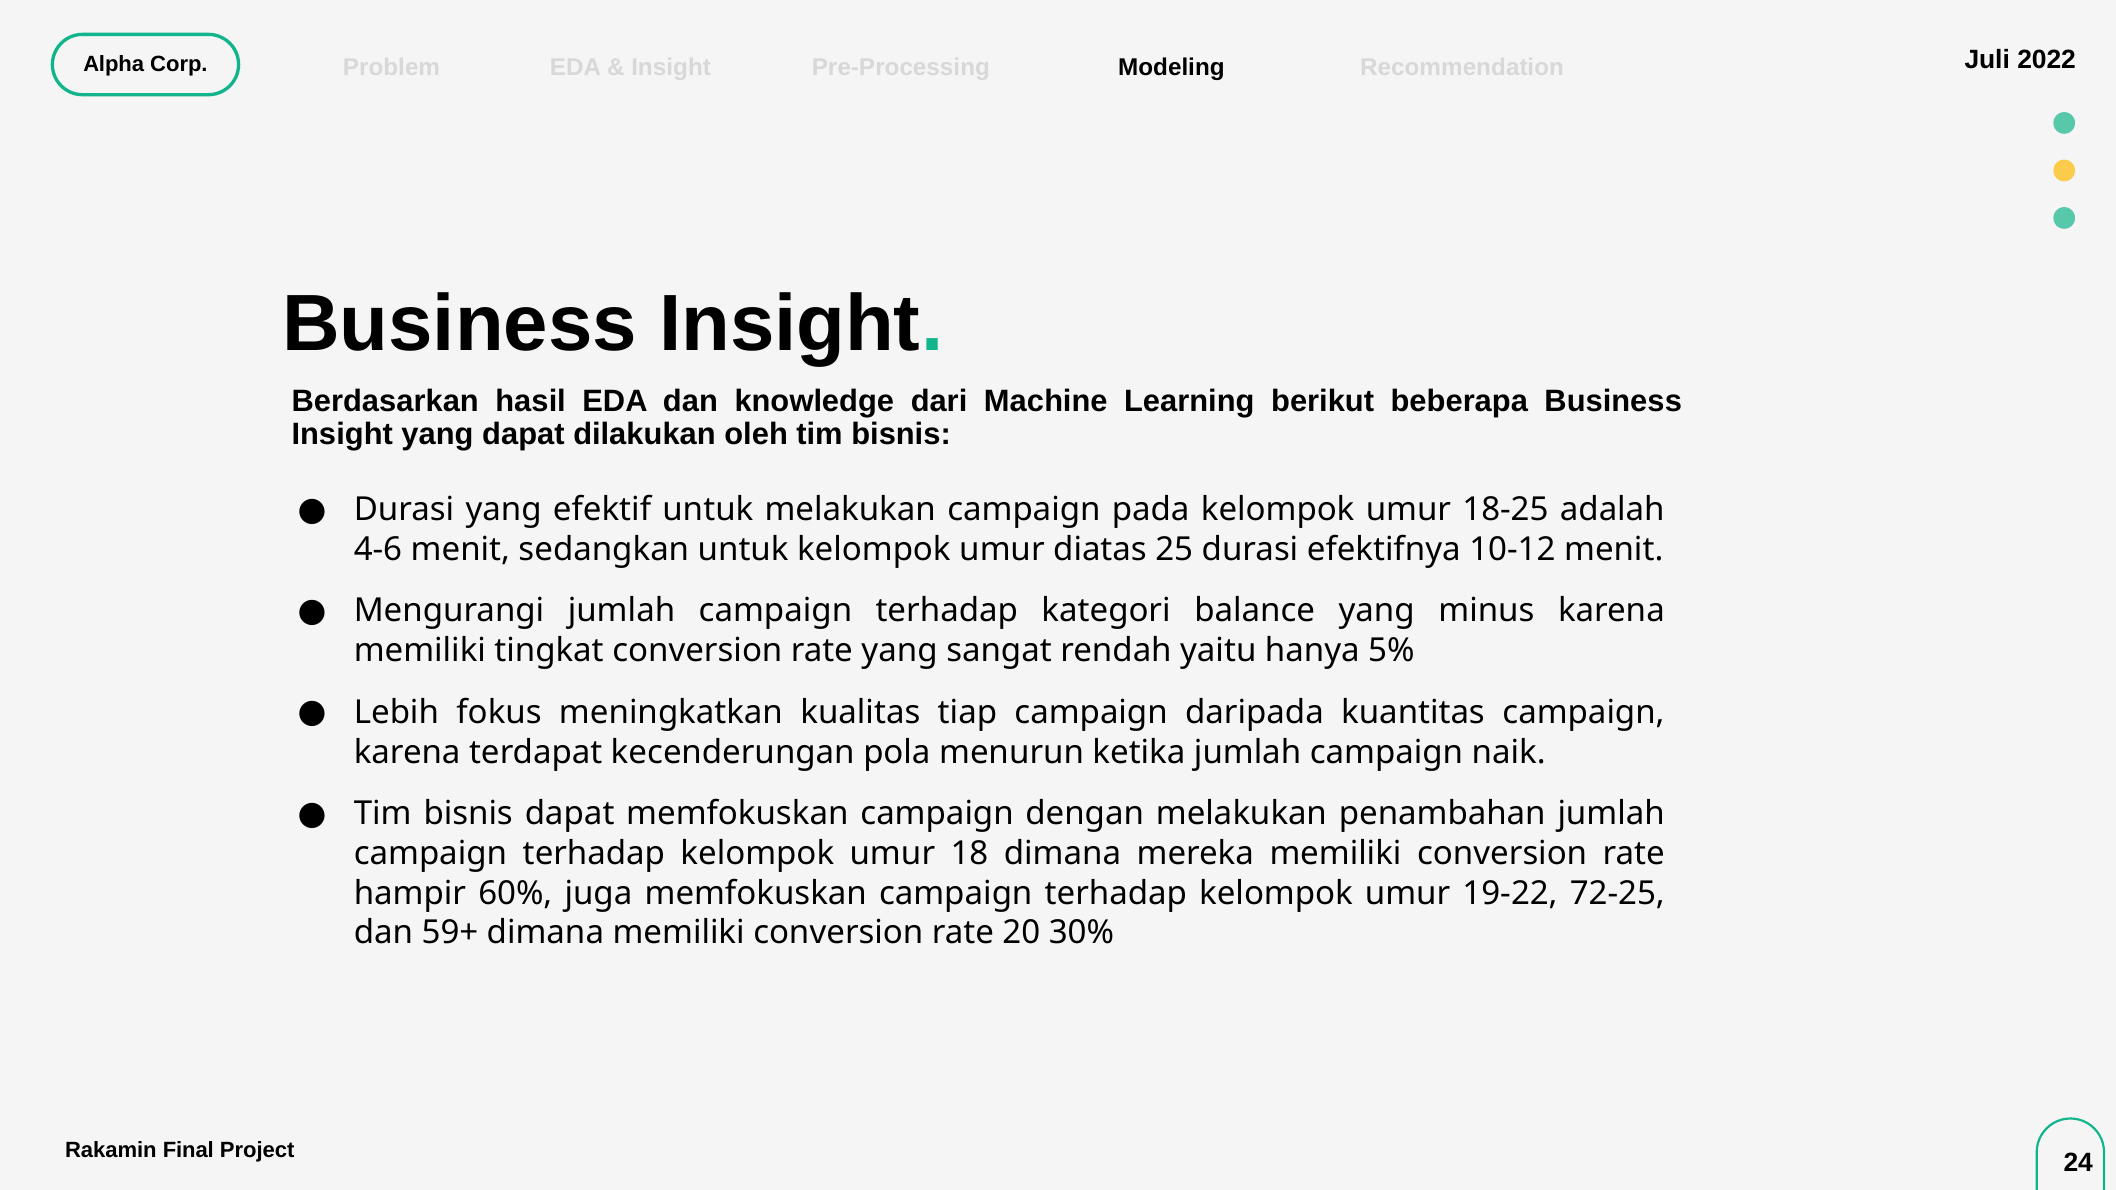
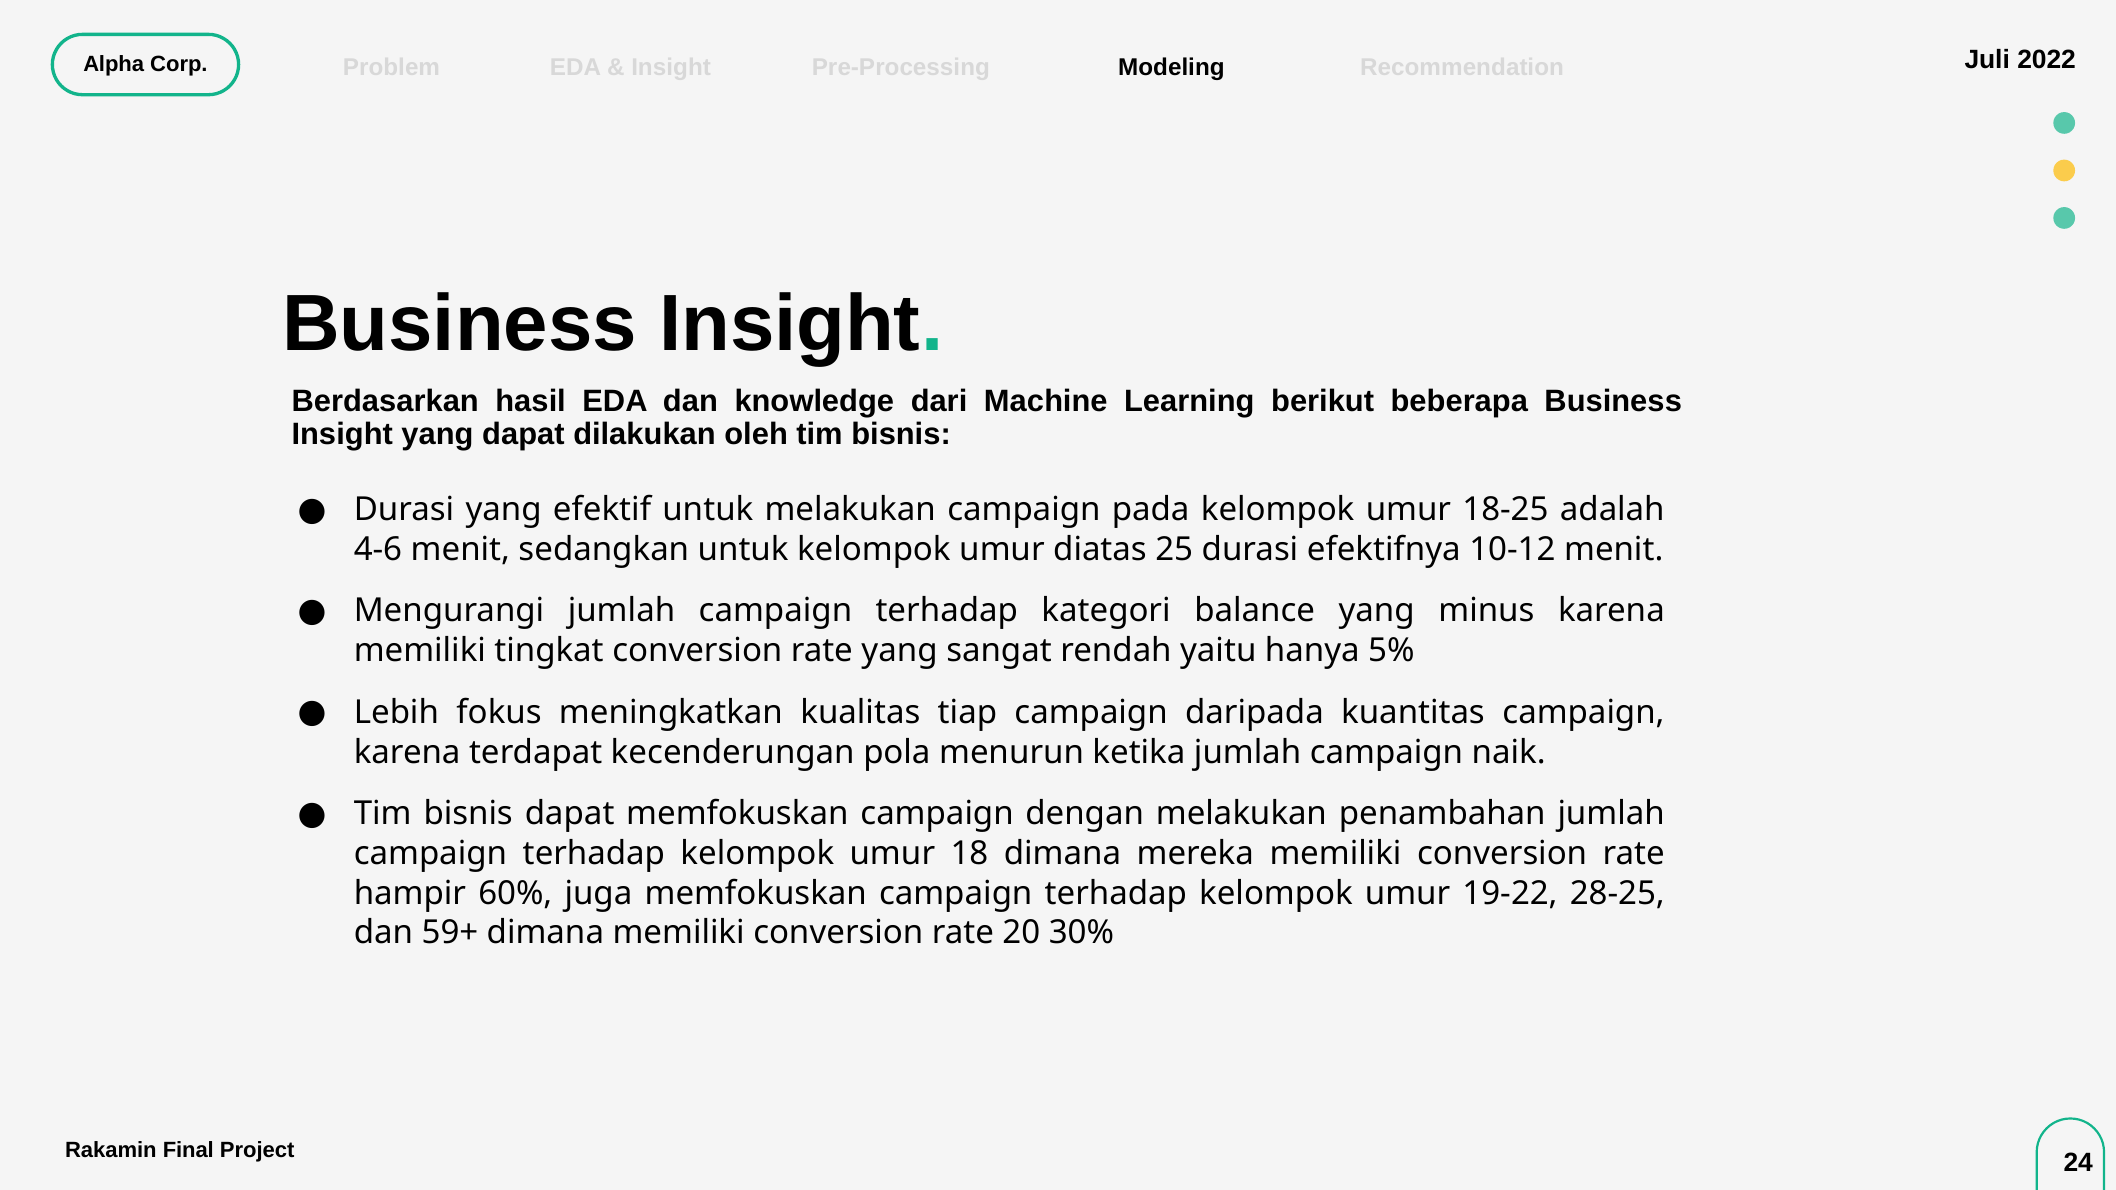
72-25: 72-25 -> 28-25
